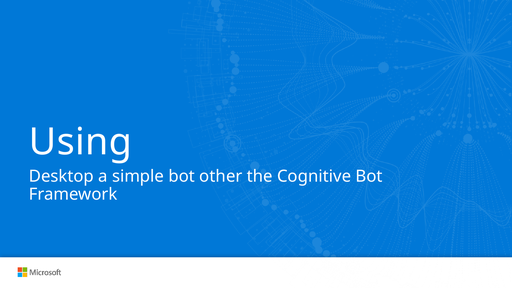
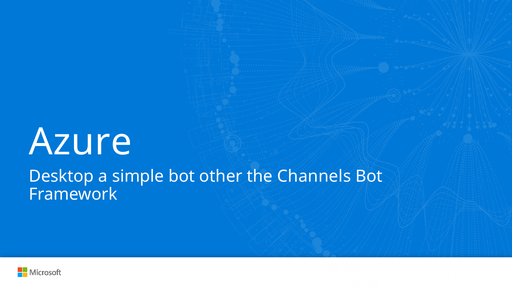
Using: Using -> Azure
Cognitive: Cognitive -> Channels
